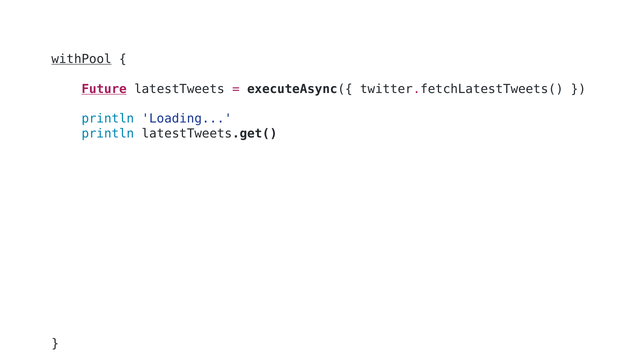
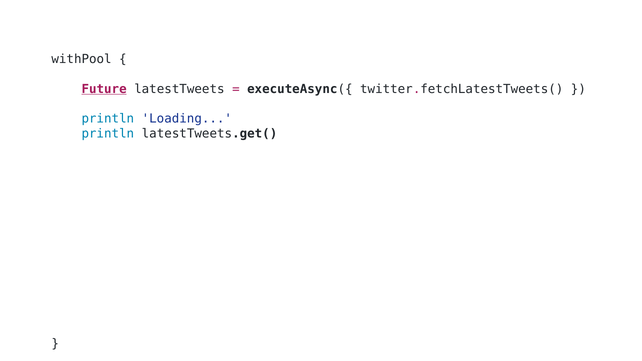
withPool underline: present -> none
